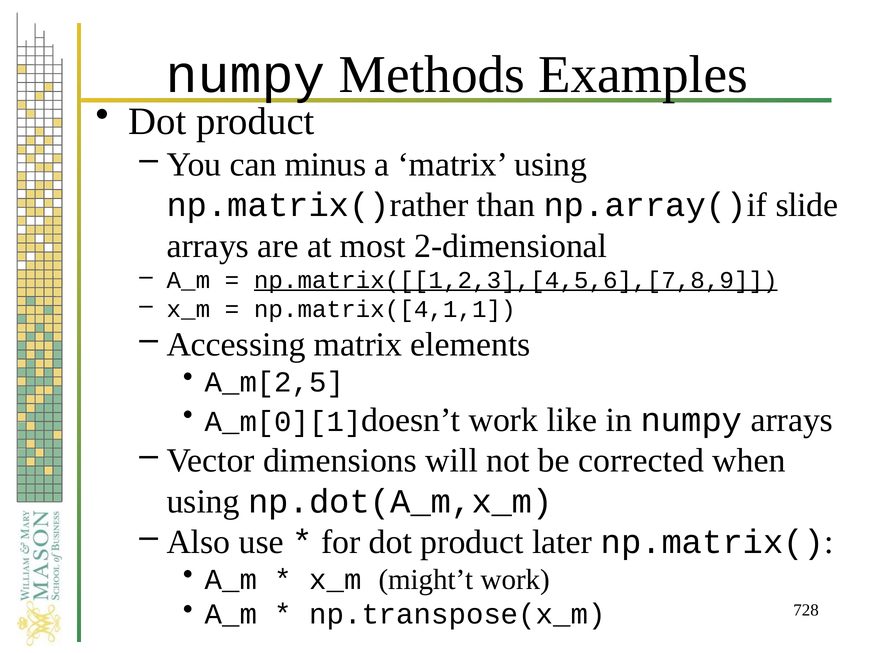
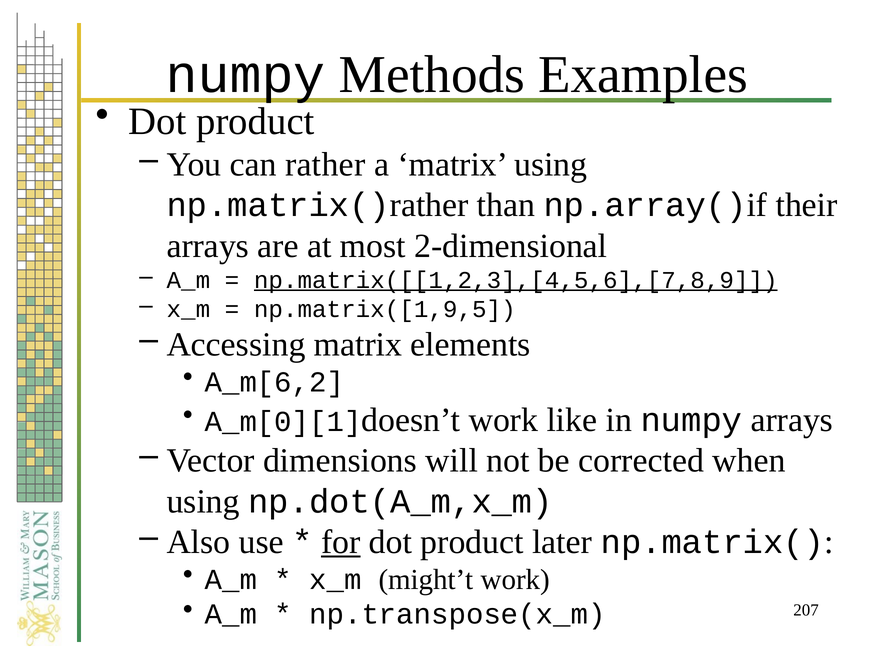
can minus: minus -> rather
slide: slide -> their
np.matrix([4,1,1: np.matrix([4,1,1 -> np.matrix([1,9,5
A_m[2,5: A_m[2,5 -> A_m[6,2
for underline: none -> present
728: 728 -> 207
